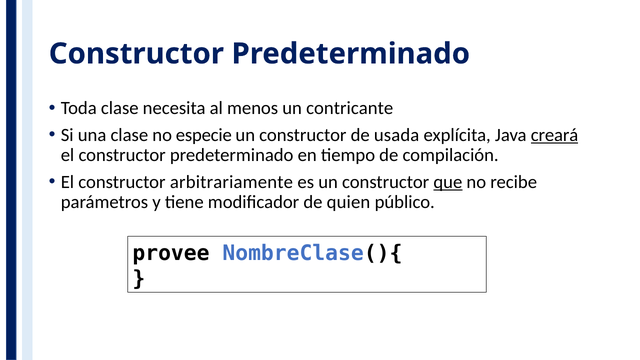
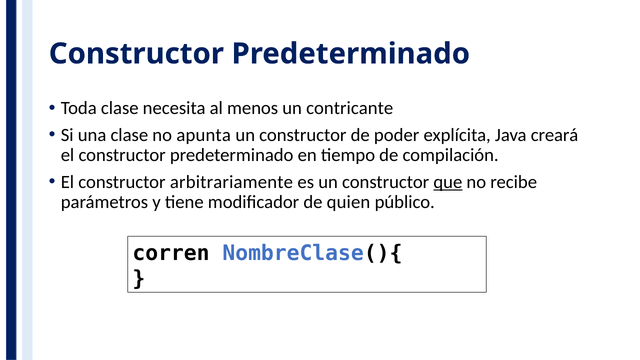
especie: especie -> apunta
usada: usada -> poder
creará underline: present -> none
provee: provee -> corren
